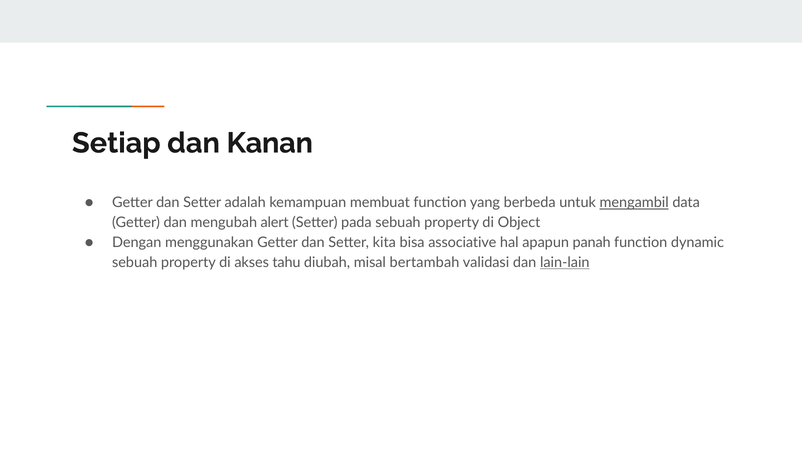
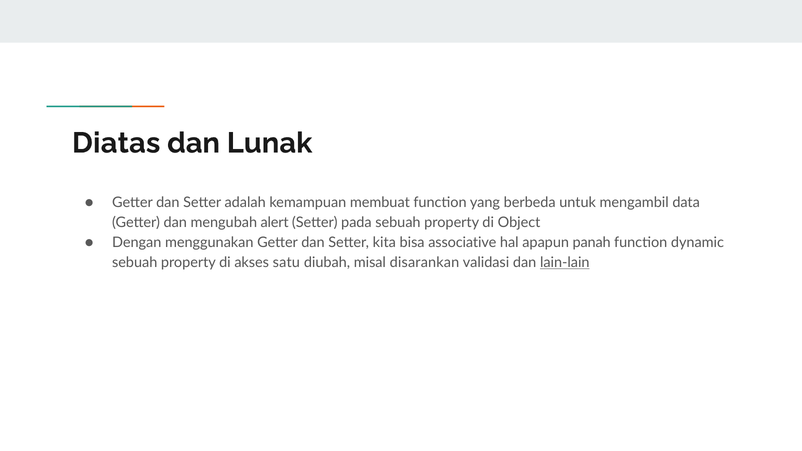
Setiap: Setiap -> Diatas
Kanan: Kanan -> Lunak
mengambil underline: present -> none
tahu: tahu -> satu
bertambah: bertambah -> disarankan
